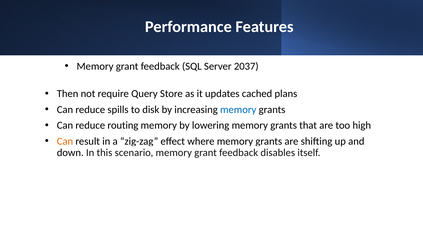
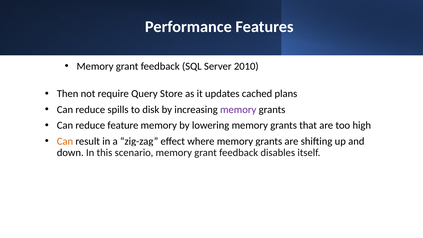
2037: 2037 -> 2010
memory at (238, 110) colour: blue -> purple
routing: routing -> feature
